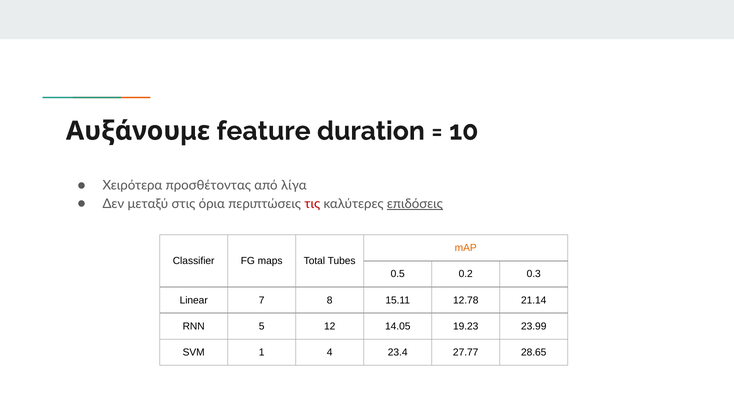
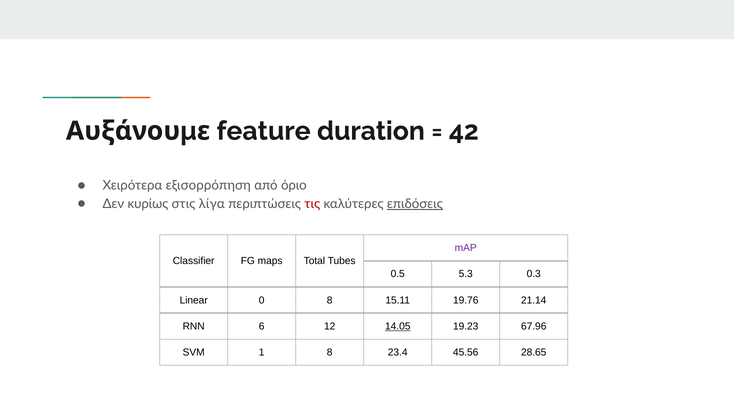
10: 10 -> 42
προσθέτοντας: προσθέτοντας -> εξισορρόπηση
λίγα: λίγα -> όριο
μεταξύ: μεταξύ -> κυρίως
όρια: όρια -> λίγα
mAP colour: orange -> purple
0.2: 0.2 -> 5.3
7: 7 -> 0
12.78: 12.78 -> 19.76
5: 5 -> 6
14.05 underline: none -> present
23.99: 23.99 -> 67.96
1 4: 4 -> 8
27.77: 27.77 -> 45.56
